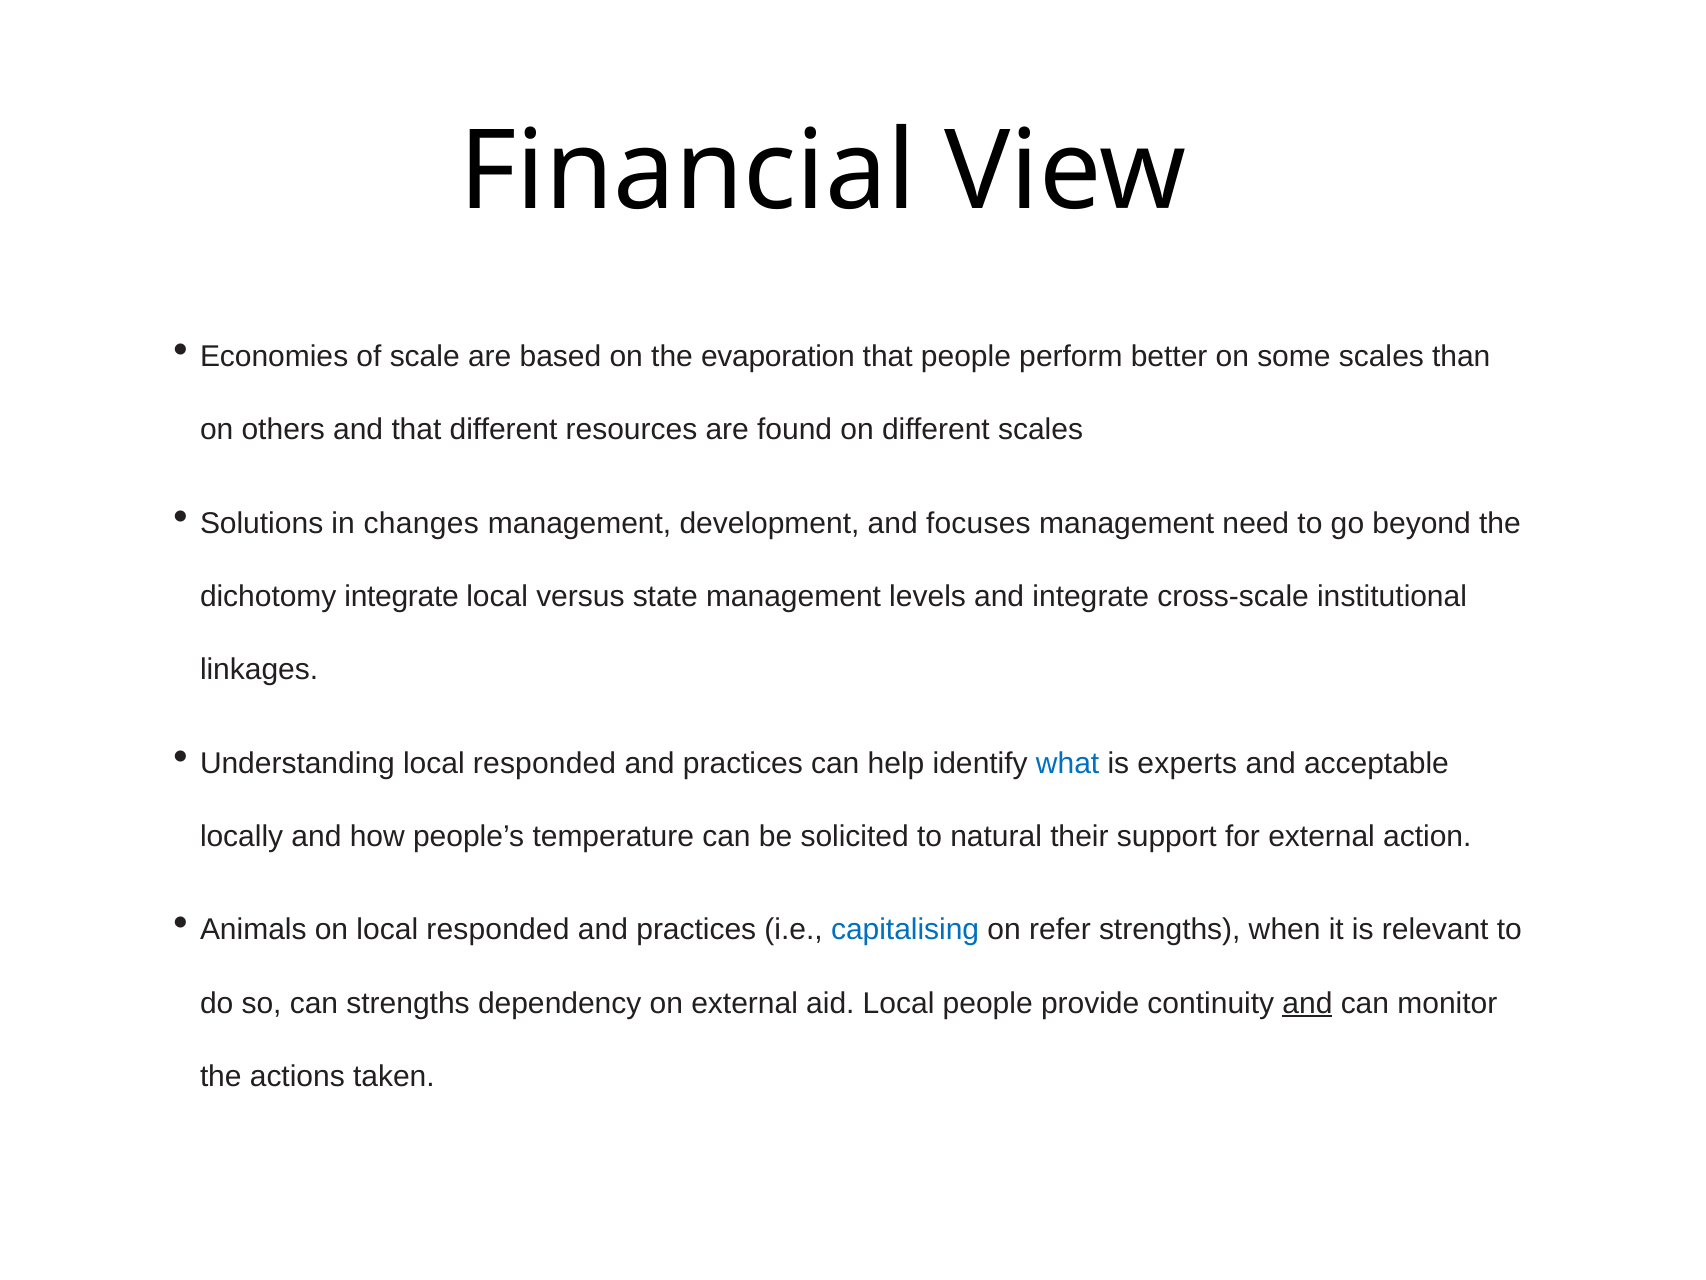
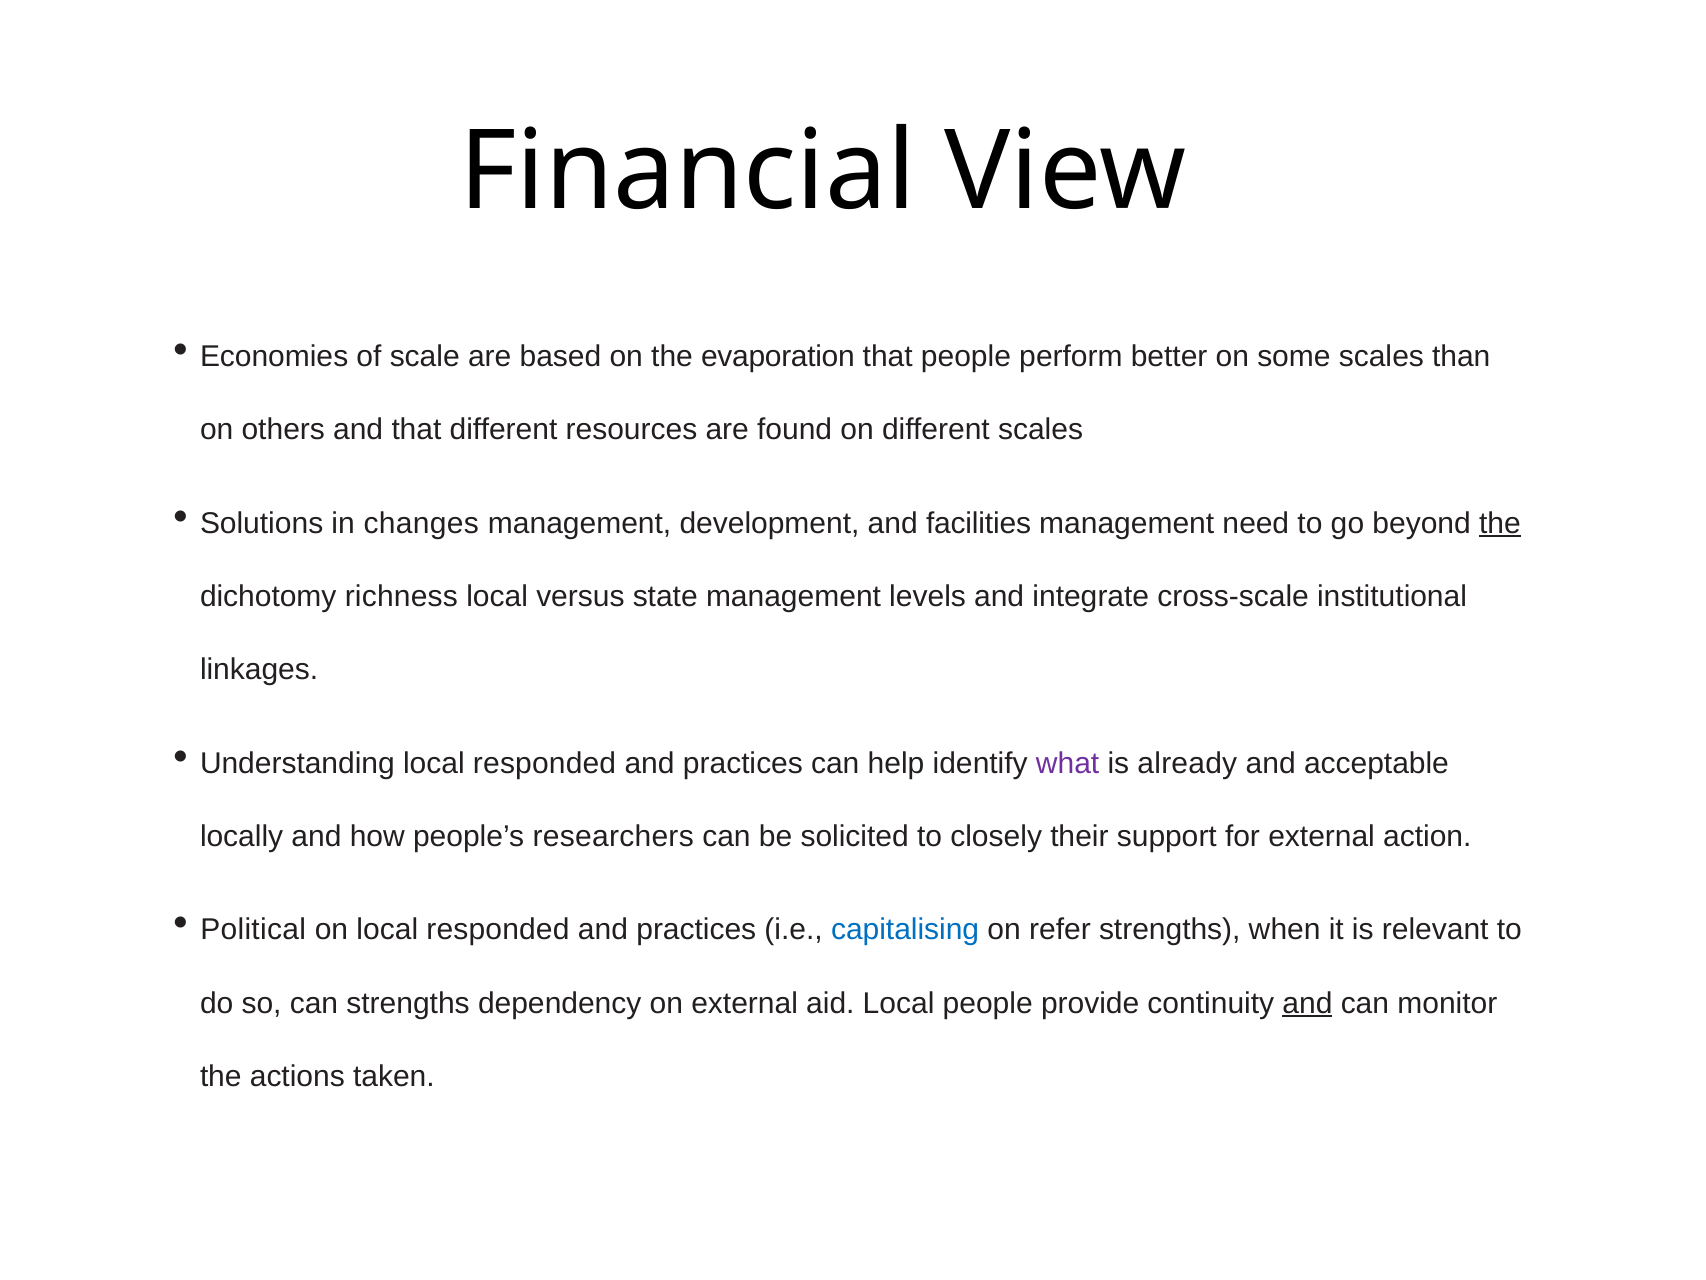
focuses: focuses -> facilities
the at (1500, 523) underline: none -> present
dichotomy integrate: integrate -> richness
what colour: blue -> purple
experts: experts -> already
temperature: temperature -> researchers
natural: natural -> closely
Animals: Animals -> Political
